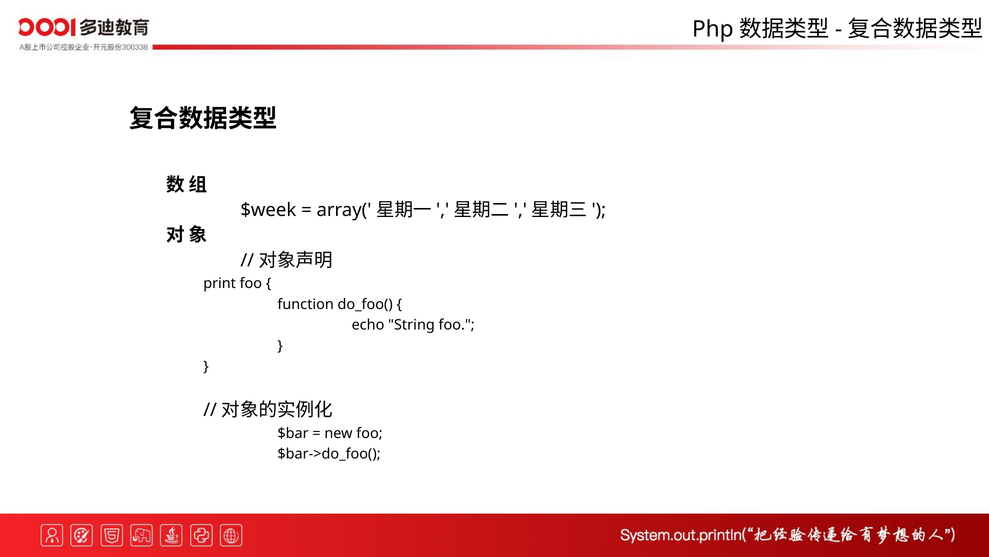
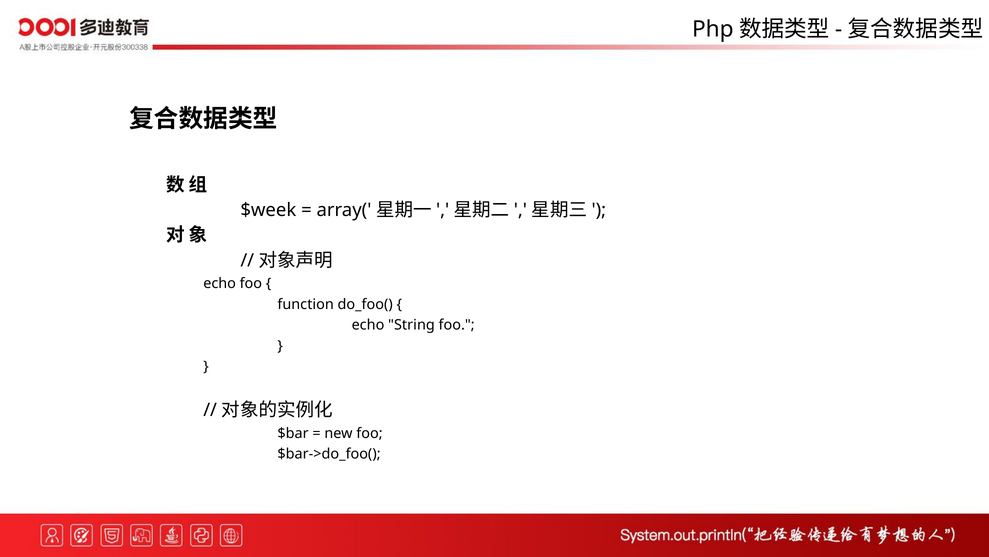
print at (220, 283): print -> echo
